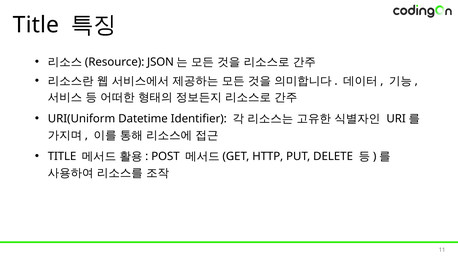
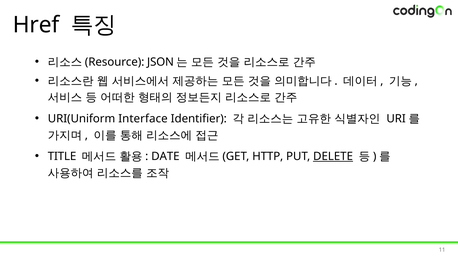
Title at (36, 25): Title -> Href
Datetime: Datetime -> Interface
POST: POST -> DATE
DELETE underline: none -> present
